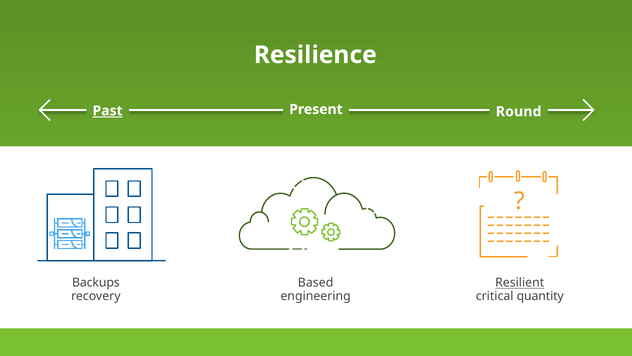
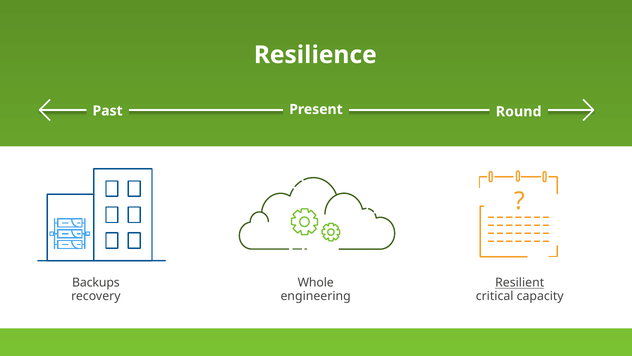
Past underline: present -> none
Based: Based -> Whole
quantity: quantity -> capacity
